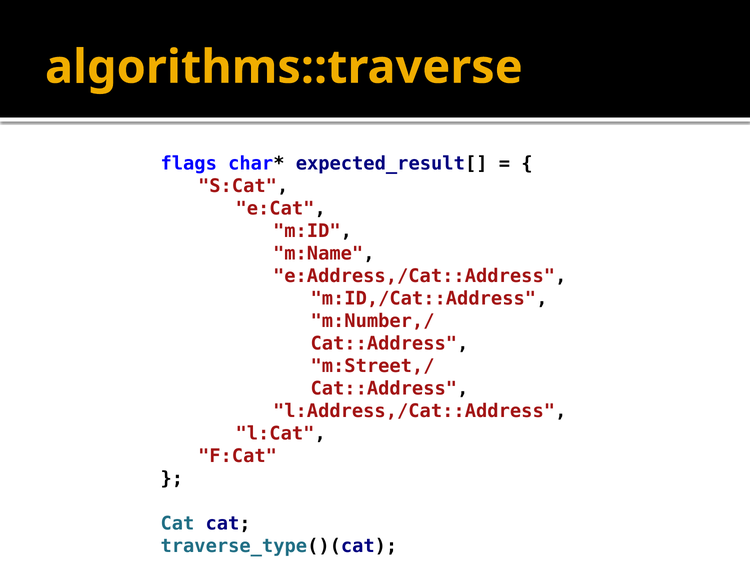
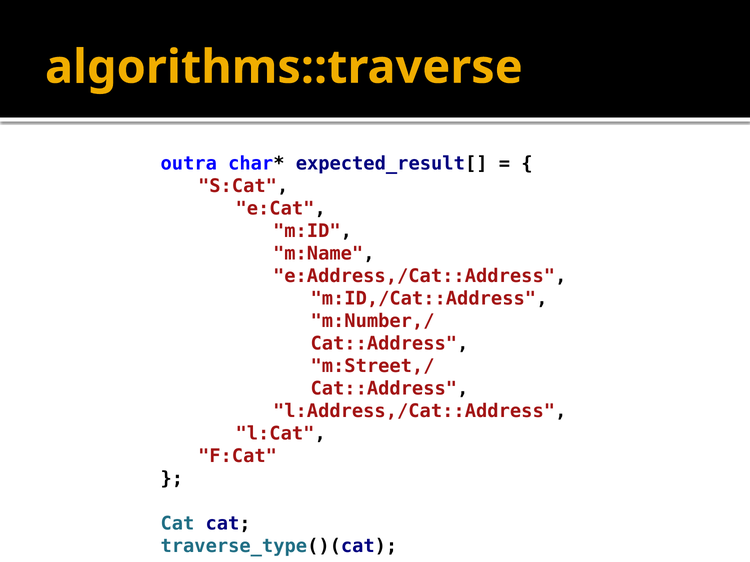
flags: flags -> outra
